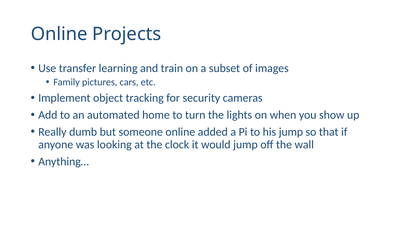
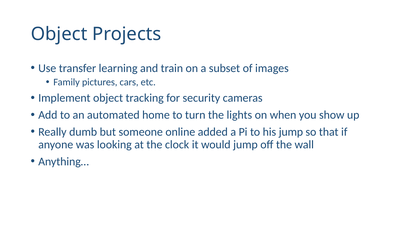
Online at (59, 34): Online -> Object
